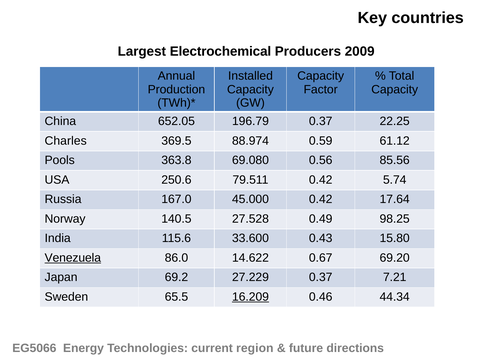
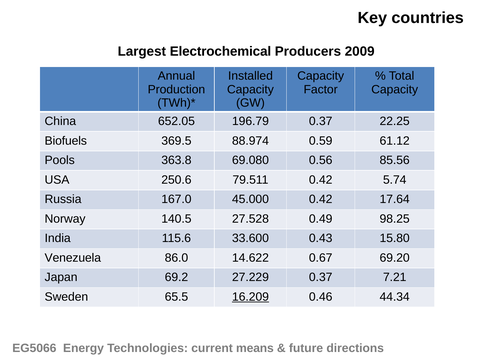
Charles: Charles -> Biofuels
Venezuela underline: present -> none
region: region -> means
